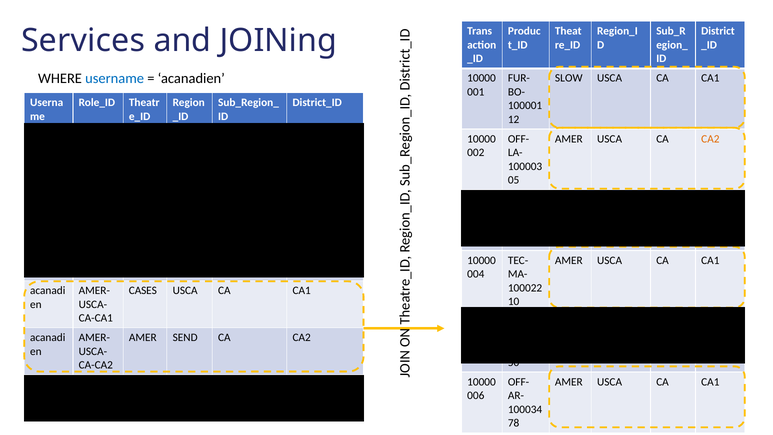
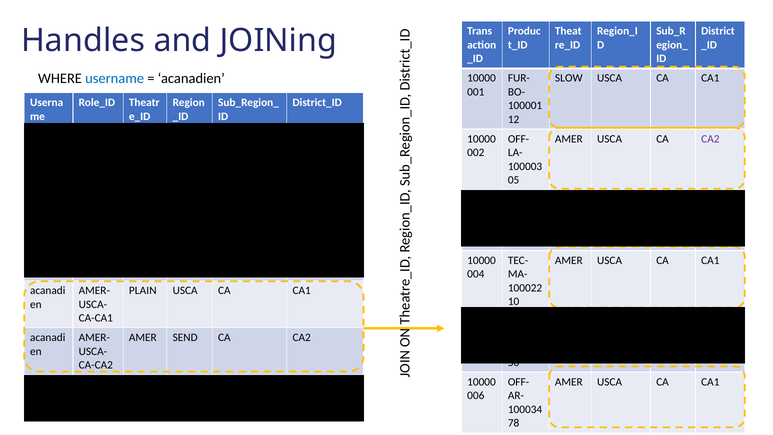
Services: Services -> Handles
CA2 at (710, 139) colour: orange -> purple
CASES: CASES -> PLAIN
